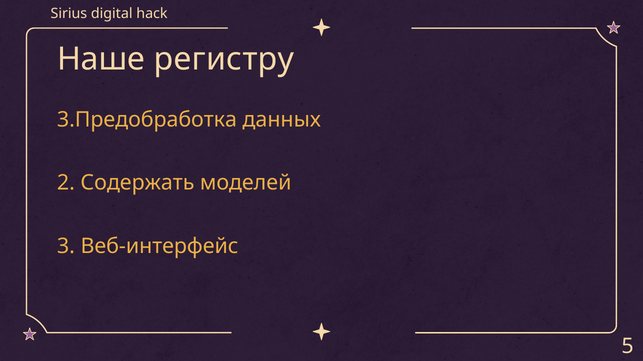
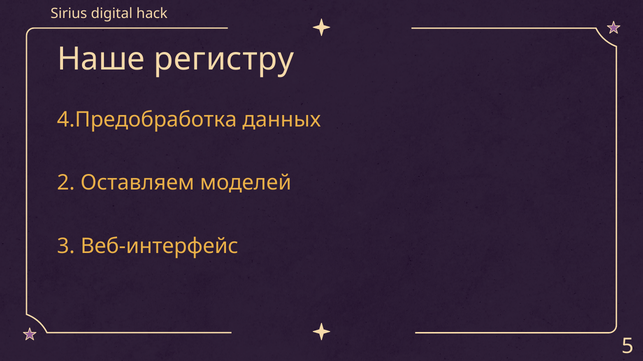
3.Предобработка: 3.Предобработка -> 4.Предобработка
Содержать: Содержать -> Оставляем
